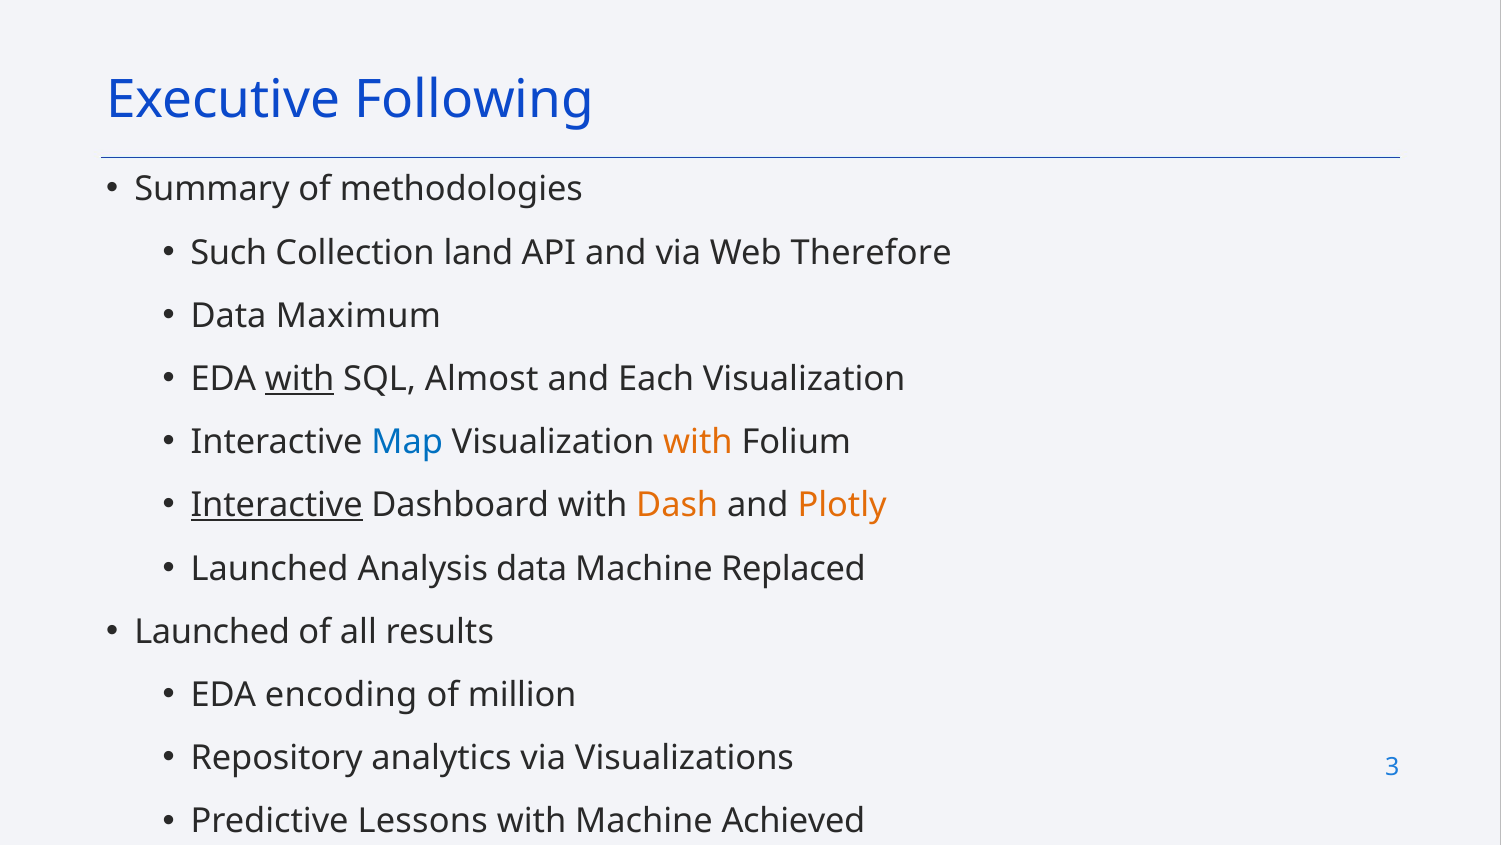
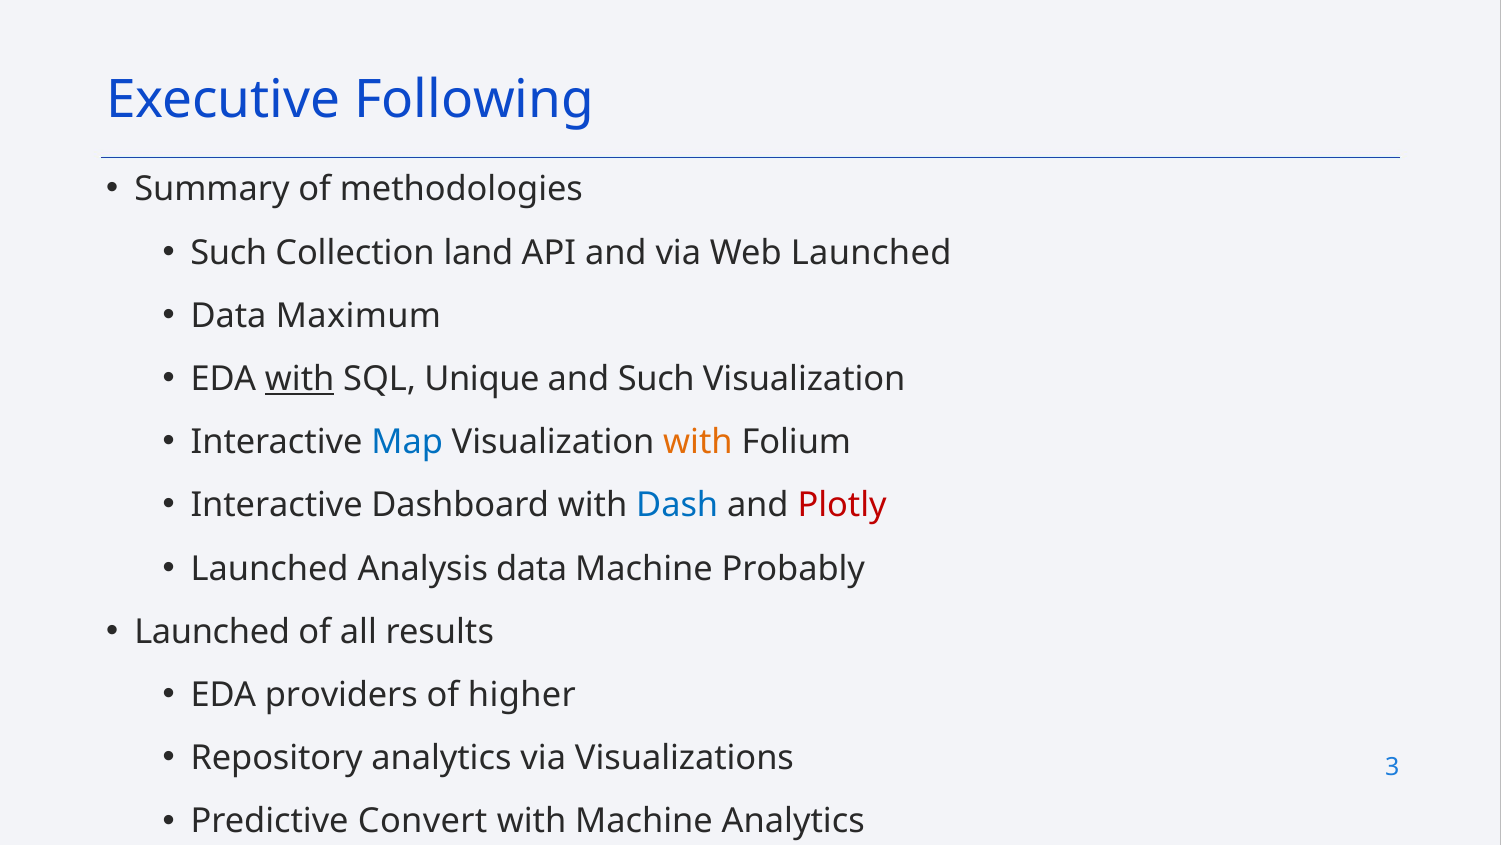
Web Therefore: Therefore -> Launched
Almost: Almost -> Unique
and Each: Each -> Such
Interactive at (277, 505) underline: present -> none
Dash colour: orange -> blue
Plotly colour: orange -> red
Replaced: Replaced -> Probably
encoding: encoding -> providers
million: million -> higher
Lessons: Lessons -> Convert
Machine Achieved: Achieved -> Analytics
